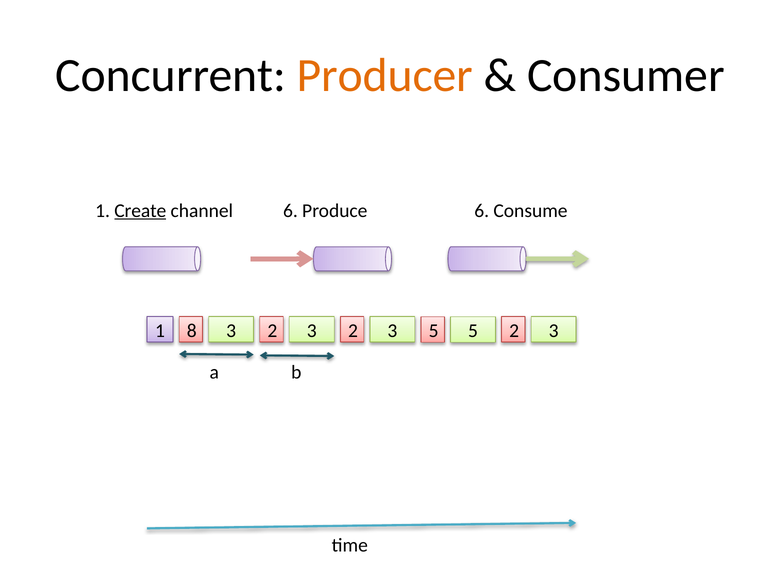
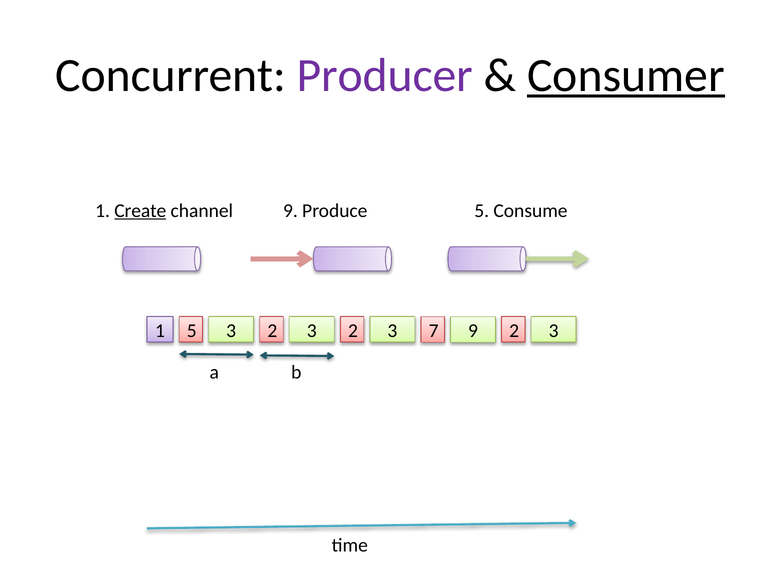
Producer colour: orange -> purple
Consumer underline: none -> present
channel 6: 6 -> 9
Produce 6: 6 -> 5
1 8: 8 -> 5
2 5: 5 -> 7
3 5: 5 -> 9
